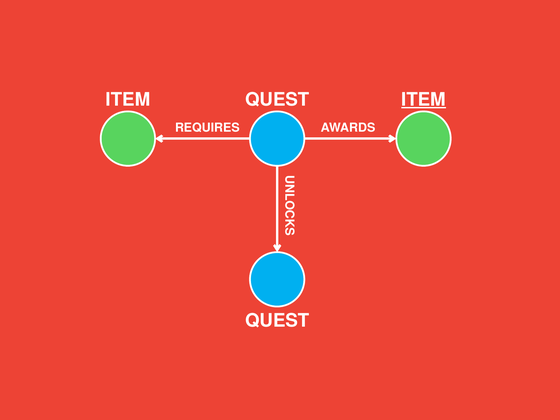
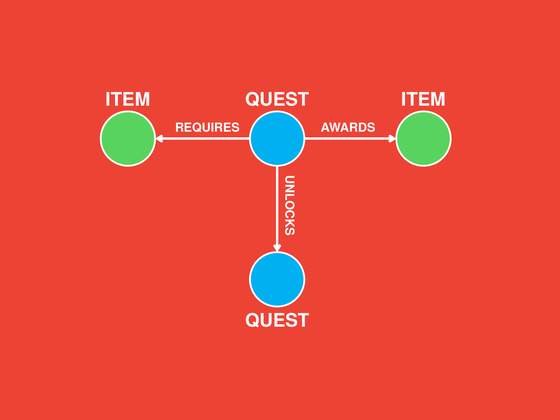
ITEM at (424, 100) underline: present -> none
